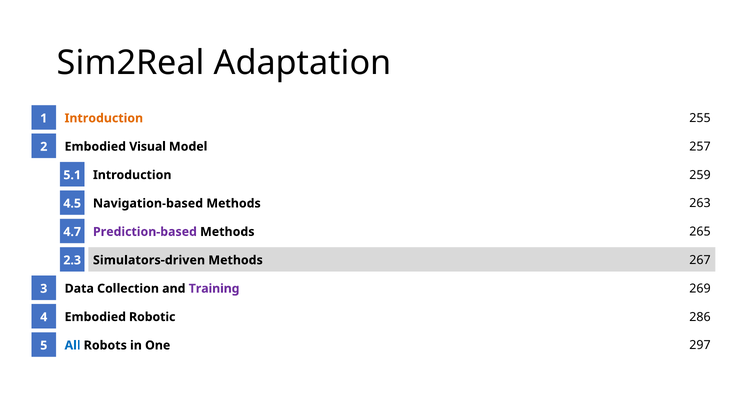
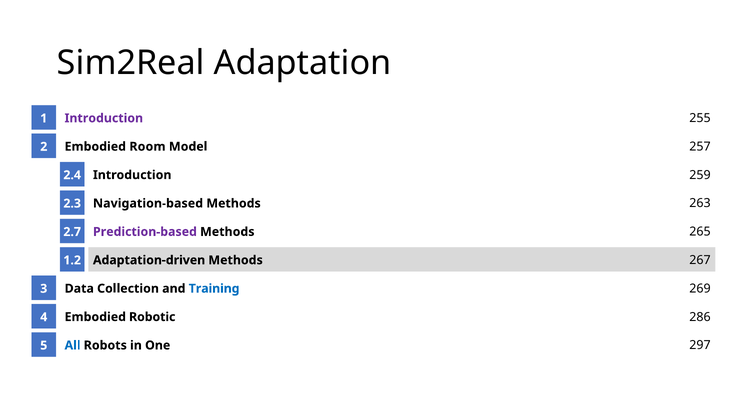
Introduction at (104, 118) colour: orange -> purple
Visual: Visual -> Room
5.1: 5.1 -> 2.4
4.5: 4.5 -> 2.3
4.7: 4.7 -> 2.7
Simulators-driven: Simulators-driven -> Adaptation-driven
2.3: 2.3 -> 1.2
Training colour: purple -> blue
